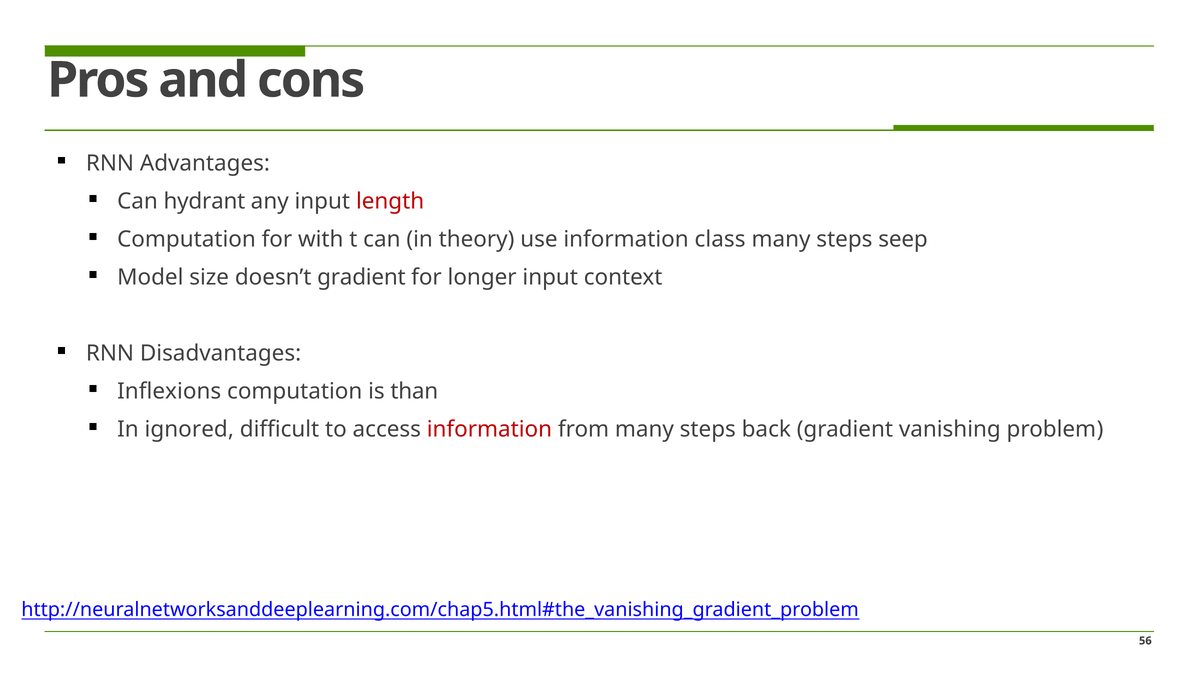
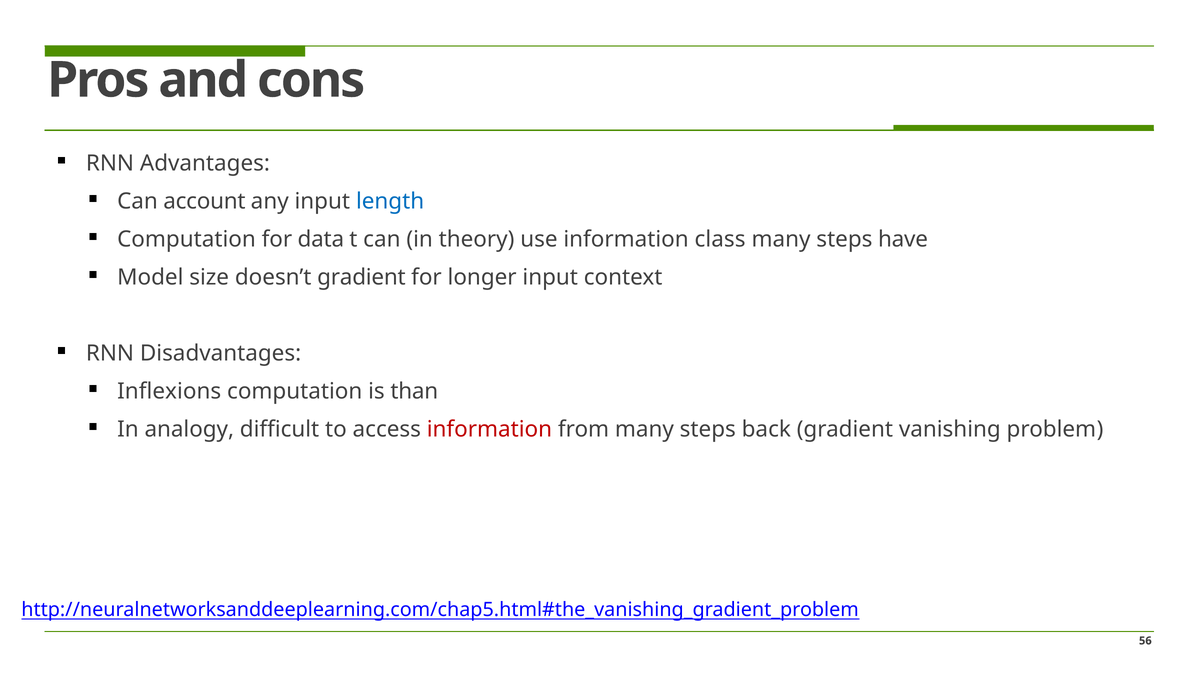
hydrant: hydrant -> account
length colour: red -> blue
with: with -> data
seep: seep -> have
ignored: ignored -> analogy
